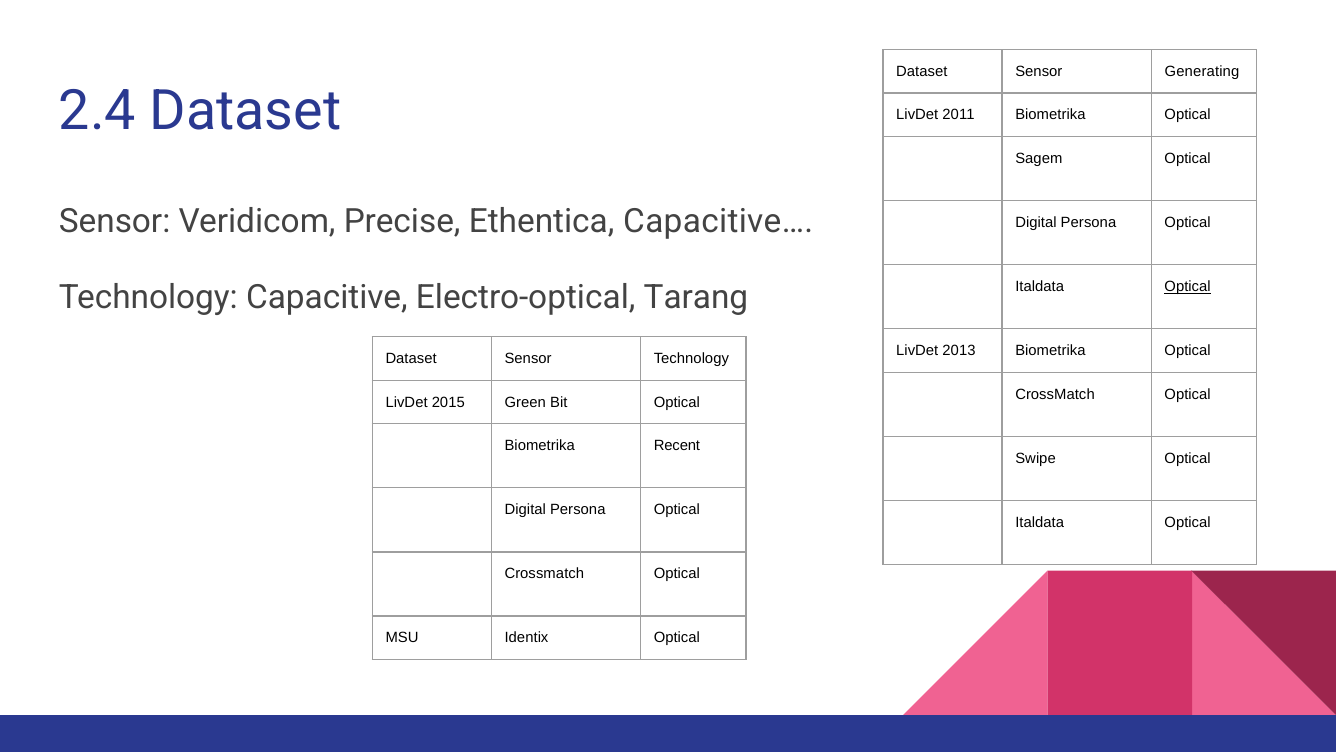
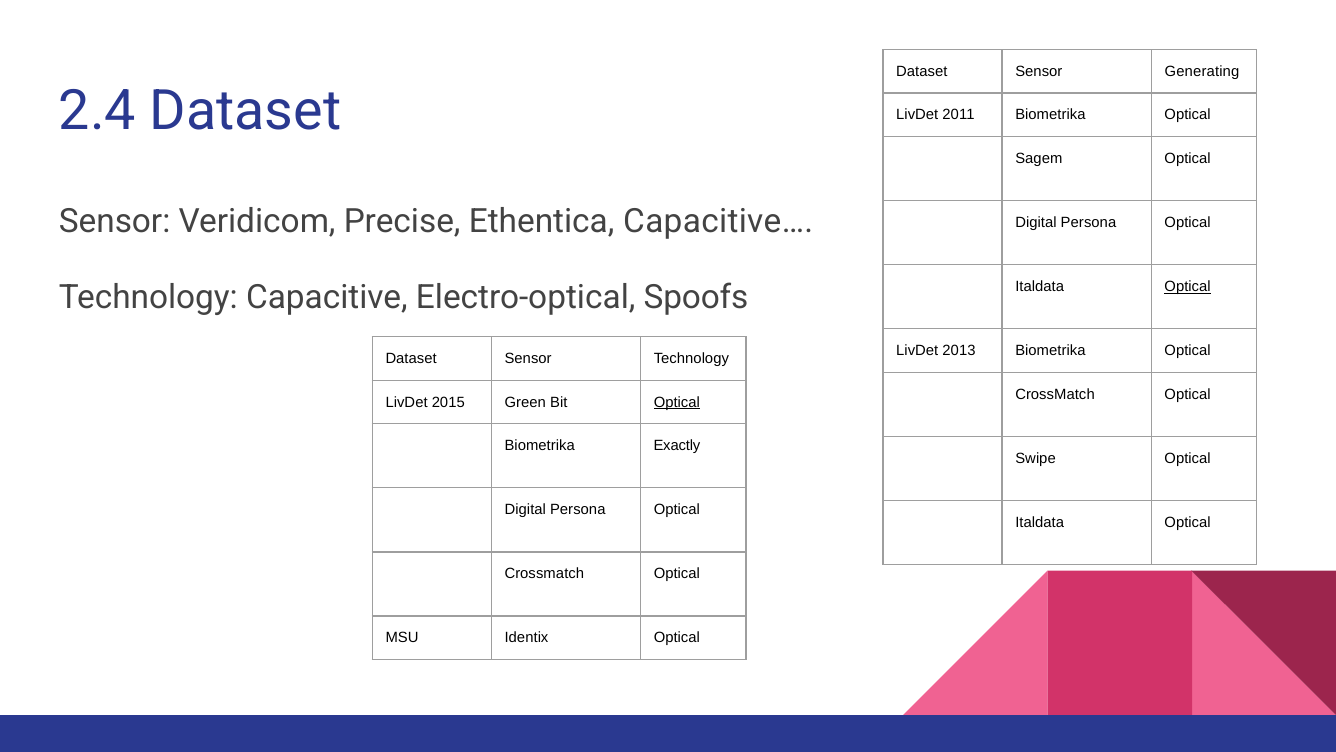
Tarang: Tarang -> Spoofs
Optical at (677, 402) underline: none -> present
Recent: Recent -> Exactly
